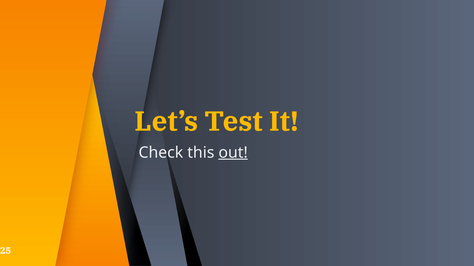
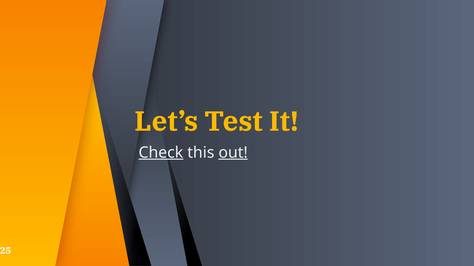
Check underline: none -> present
